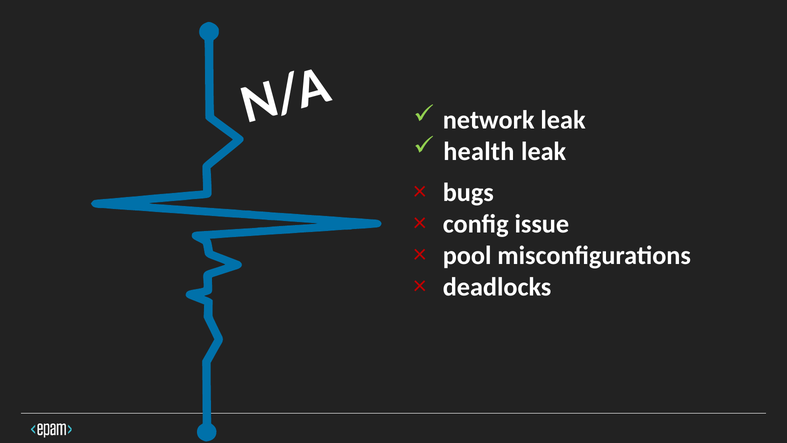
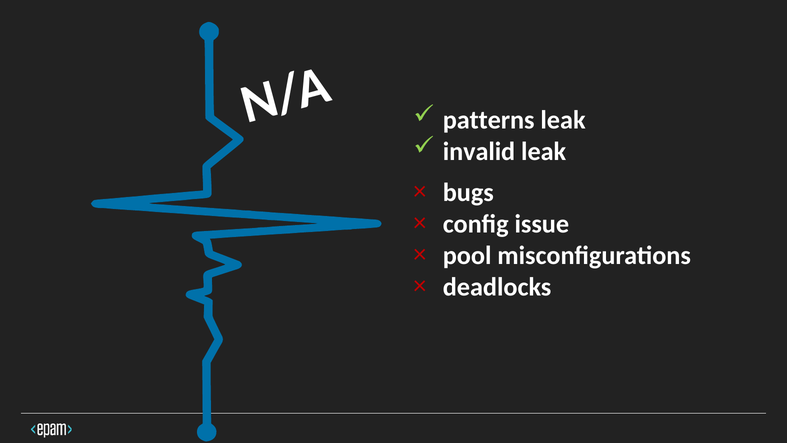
network: network -> patterns
health: health -> invalid
